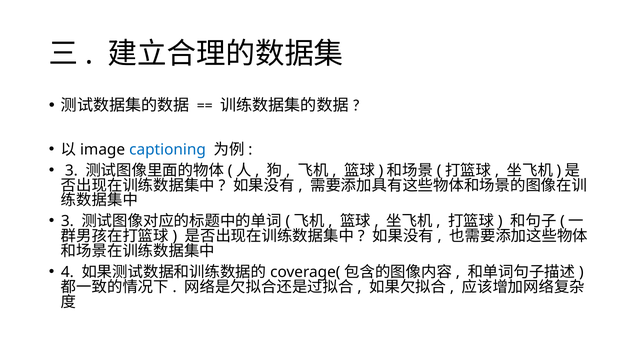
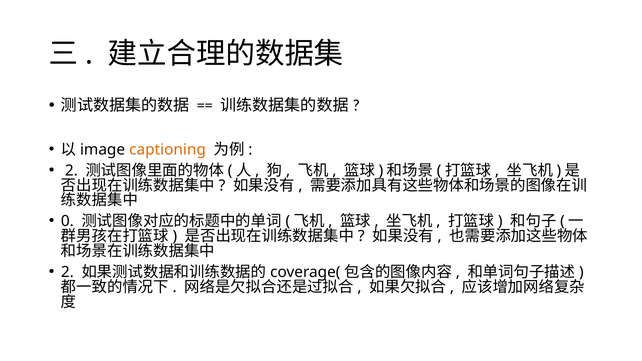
captioning colour: blue -> orange
3 at (71, 171): 3 -> 2
3 at (67, 221): 3 -> 0
4 at (67, 272): 4 -> 2
